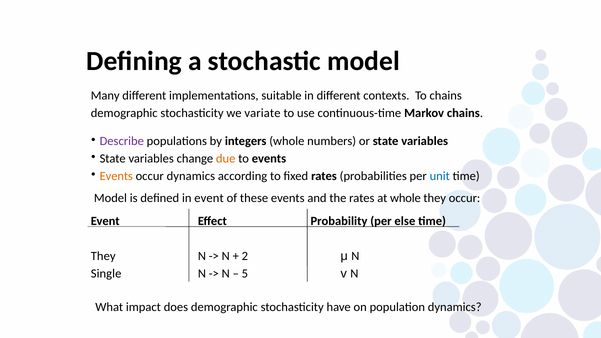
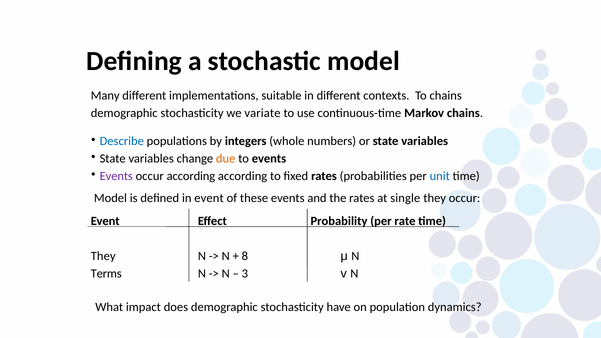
Describe colour: purple -> blue
Events at (116, 176) colour: orange -> purple
occur dynamics: dynamics -> according
at whole: whole -> single
else: else -> rate
2: 2 -> 8
Single: Single -> Terms
5: 5 -> 3
